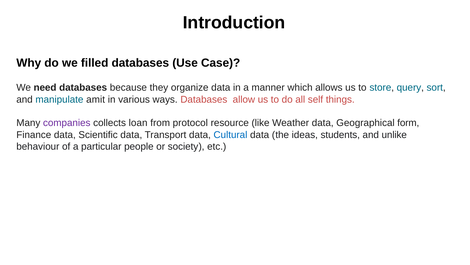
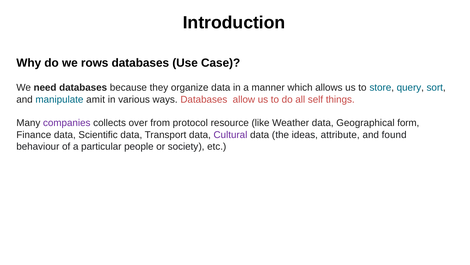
filled: filled -> rows
loan: loan -> over
Cultural colour: blue -> purple
students: students -> attribute
unlike: unlike -> found
